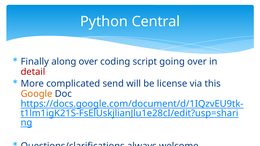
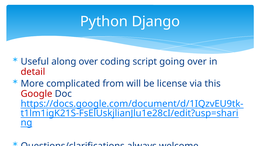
Central: Central -> Django
Finally: Finally -> Useful
send: send -> from
Google colour: orange -> red
